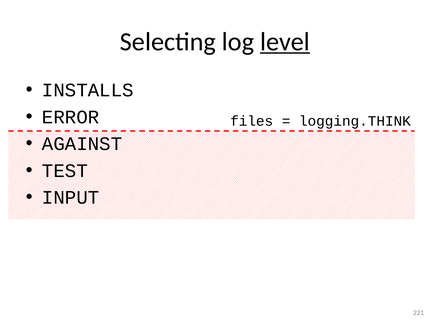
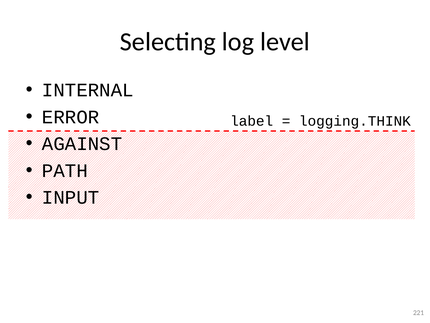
level at (285, 42) underline: present -> none
INSTALLS: INSTALLS -> INTERNAL
files: files -> label
TEST: TEST -> PATH
